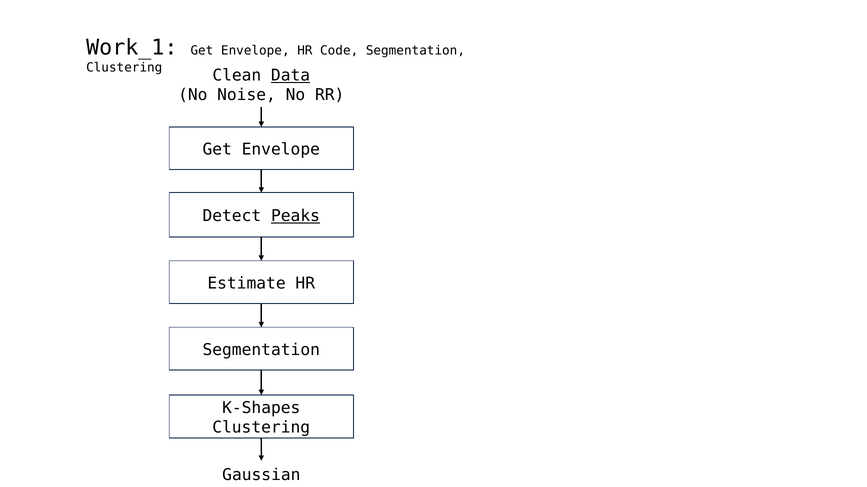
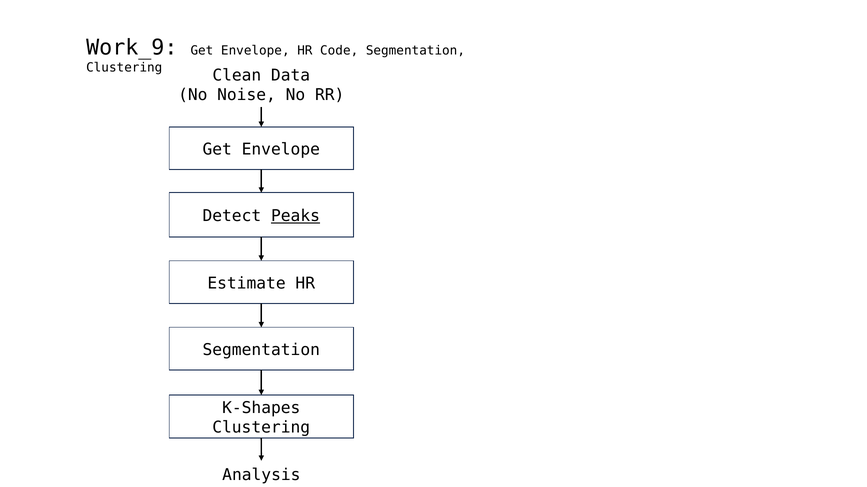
Work_1: Work_1 -> Work_9
Data underline: present -> none
Gaussian: Gaussian -> Analysis
